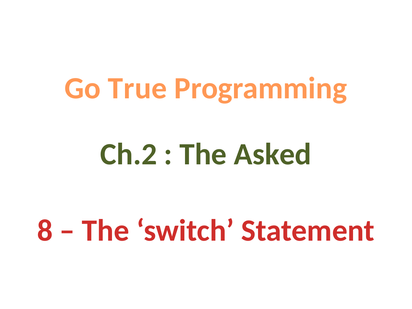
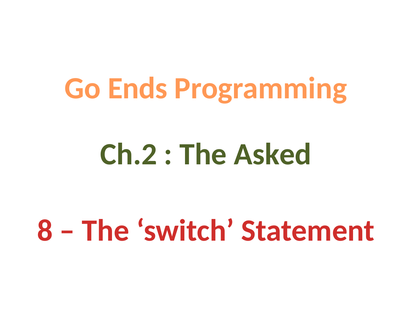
True: True -> Ends
